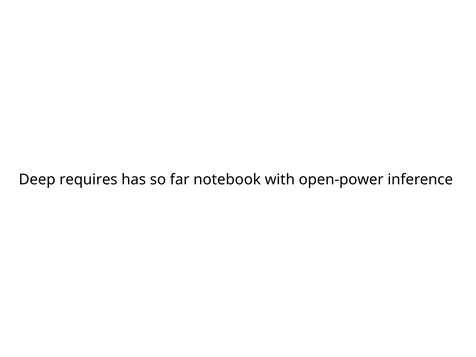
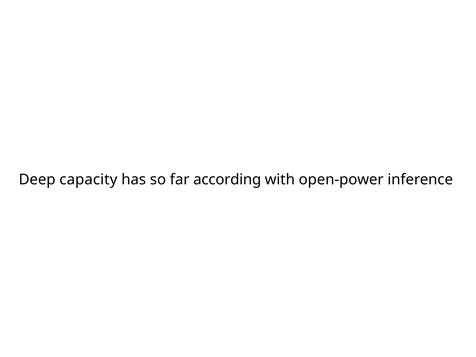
requires: requires -> capacity
notebook: notebook -> according
